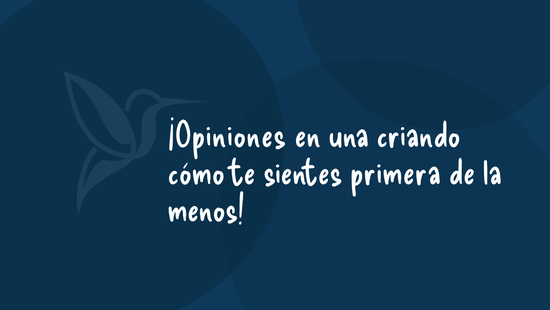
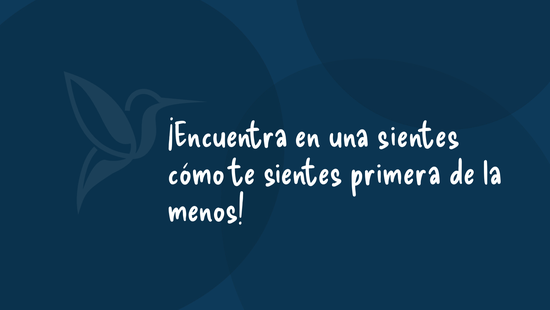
¡Opiniones: ¡Opiniones -> ¡Encuentra
una criando: criando -> sientes
